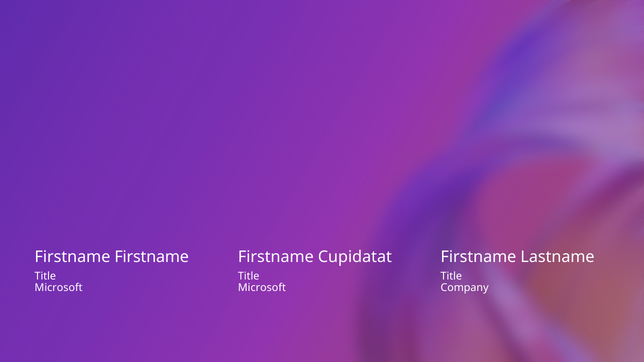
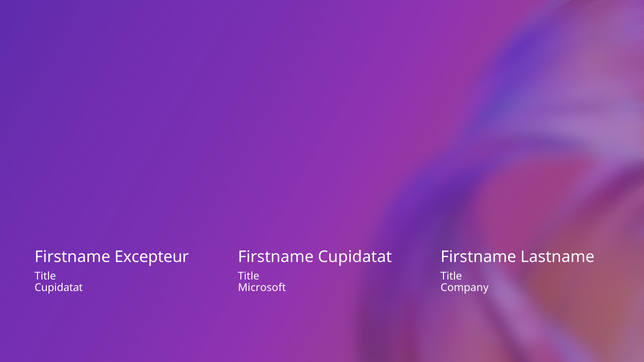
Firstname Firstname: Firstname -> Excepteur
Microsoft at (59, 288): Microsoft -> Cupidatat
